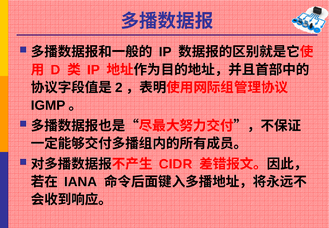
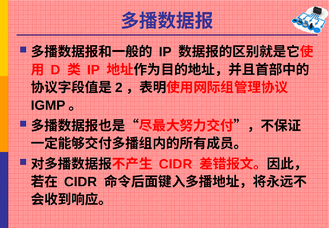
IANA at (81, 182): IANA -> CIDR
